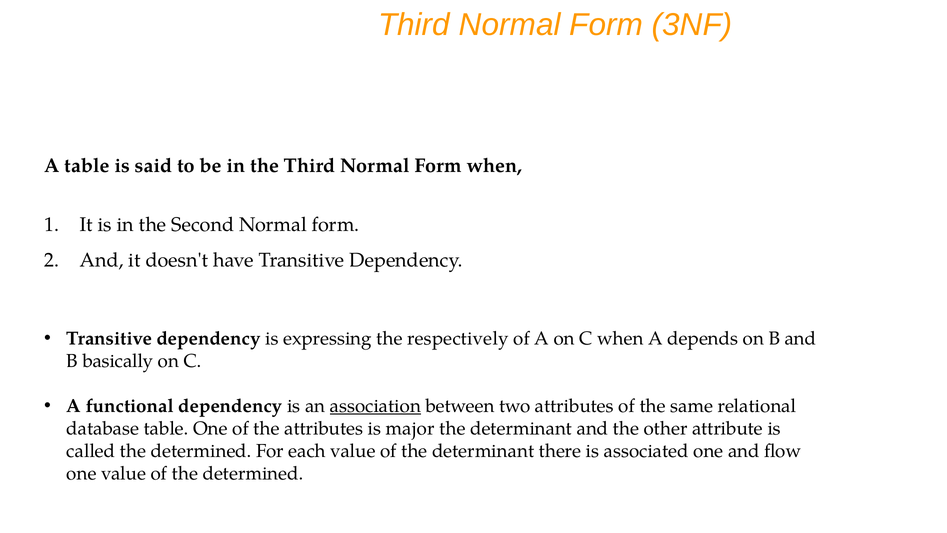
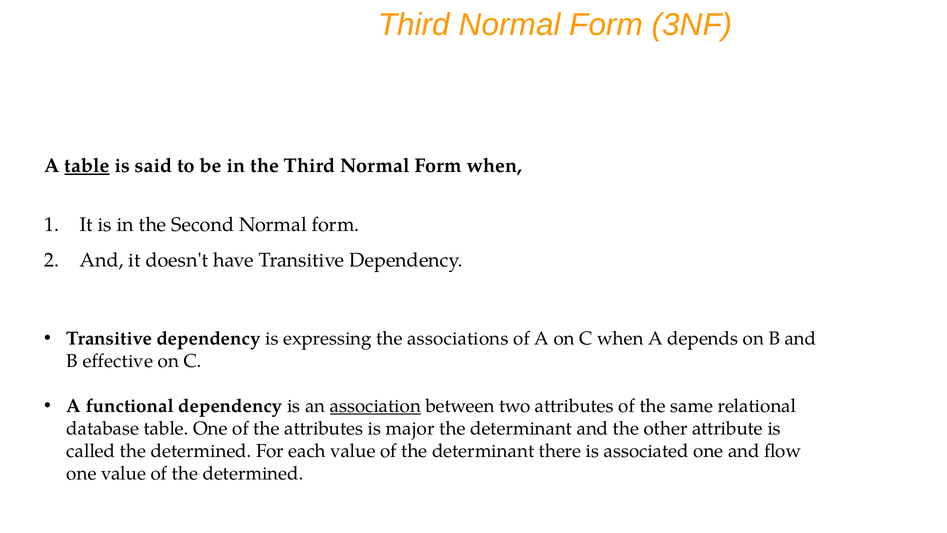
table at (87, 166) underline: none -> present
respectively: respectively -> associations
basically: basically -> effective
